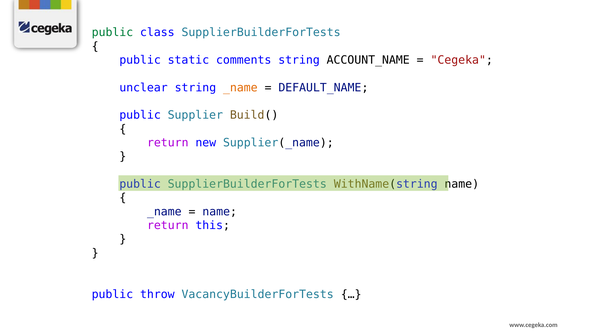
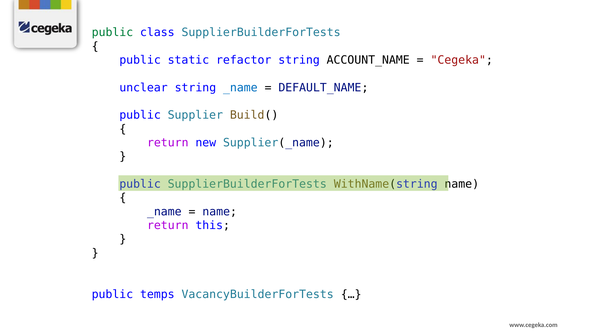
comments: comments -> refactor
_name at (240, 88) colour: orange -> blue
throw: throw -> temps
